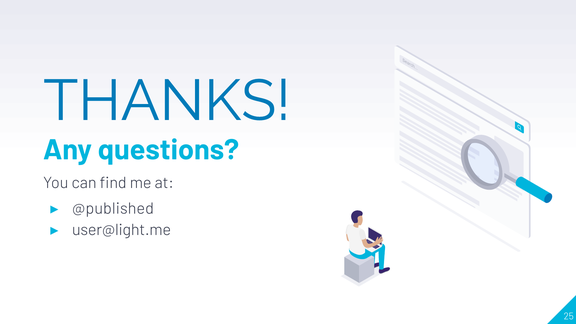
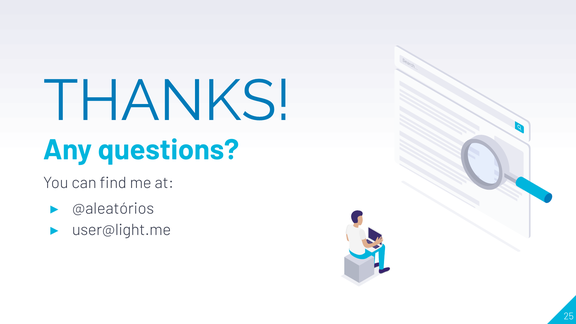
@published: @published -> @aleatórios
